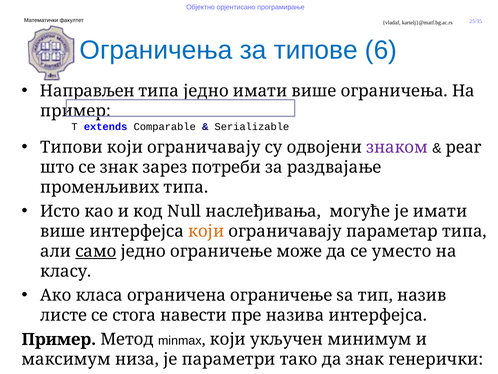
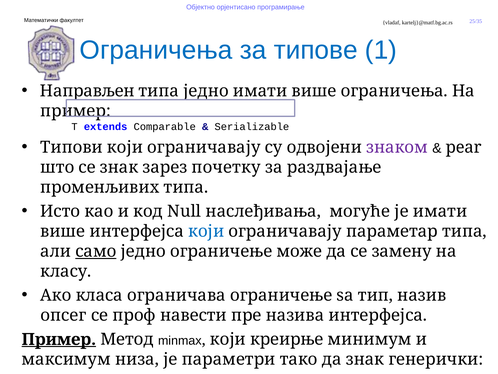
6: 6 -> 1
потреби: потреби -> почетку
који at (206, 231) colour: orange -> blue
уместо: уместо -> замену
ограничена: ограничена -> ограничава
листе: листе -> опсег
стога: стога -> проф
Пример at (59, 339) underline: none -> present
укључен: укључен -> креирње
